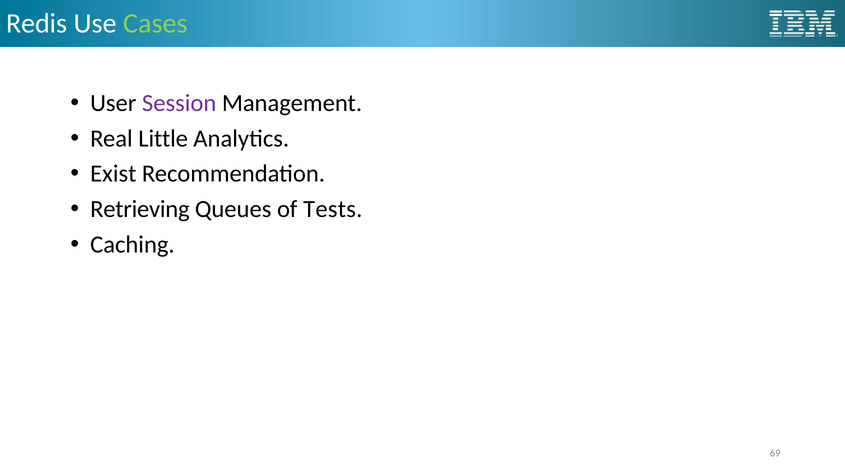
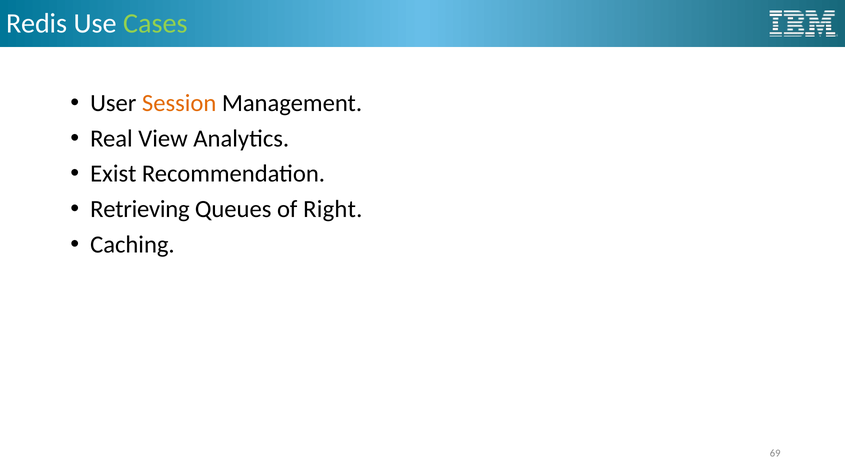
Session colour: purple -> orange
Little: Little -> View
Tests: Tests -> Right
